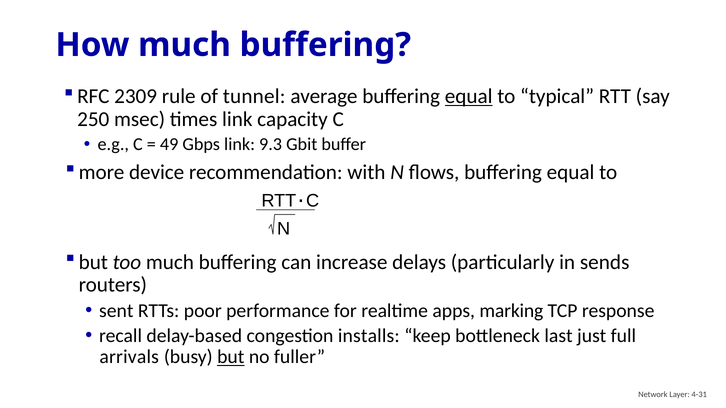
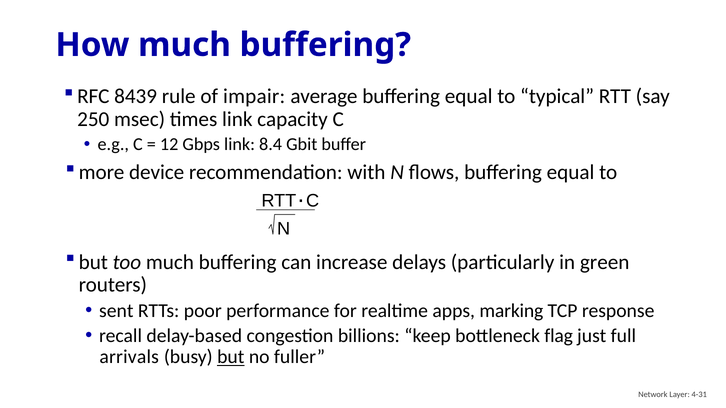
2309: 2309 -> 8439
tunnel: tunnel -> impair
equal at (469, 97) underline: present -> none
49: 49 -> 12
9.3: 9.3 -> 8.4
sends: sends -> green
installs: installs -> billions
last: last -> flag
